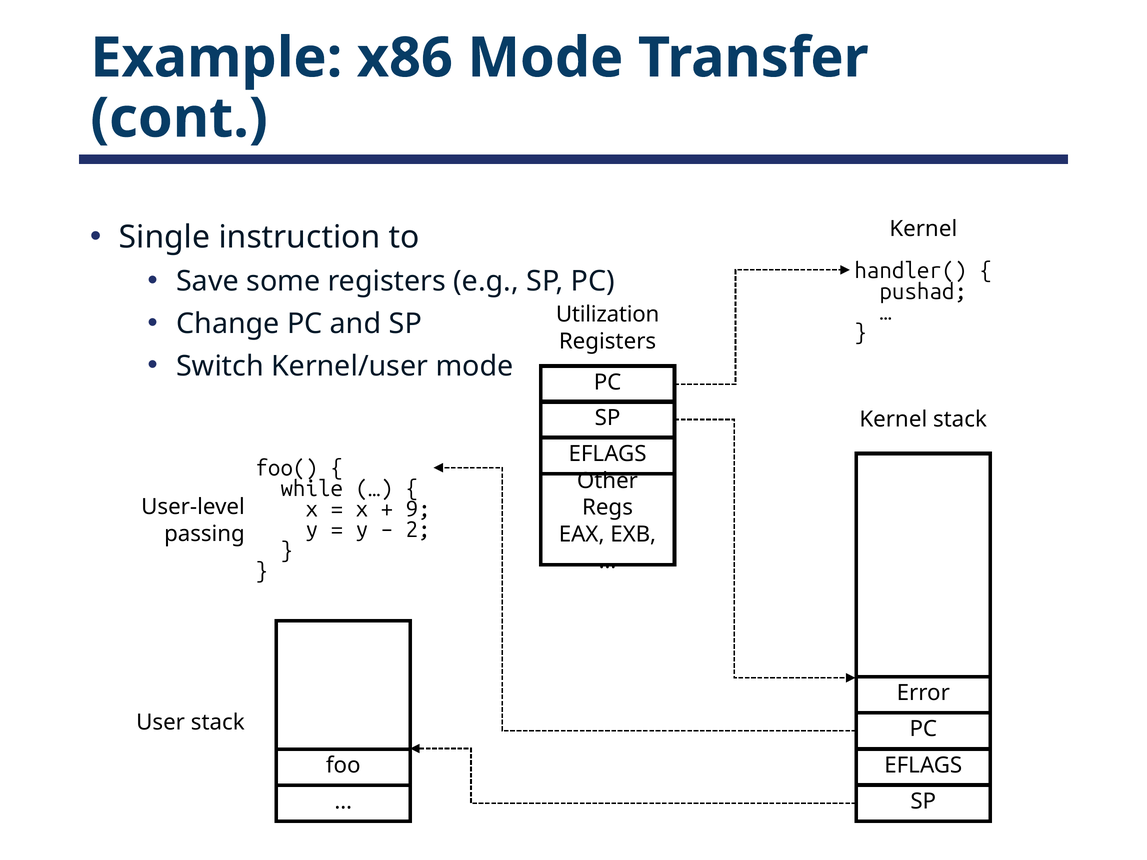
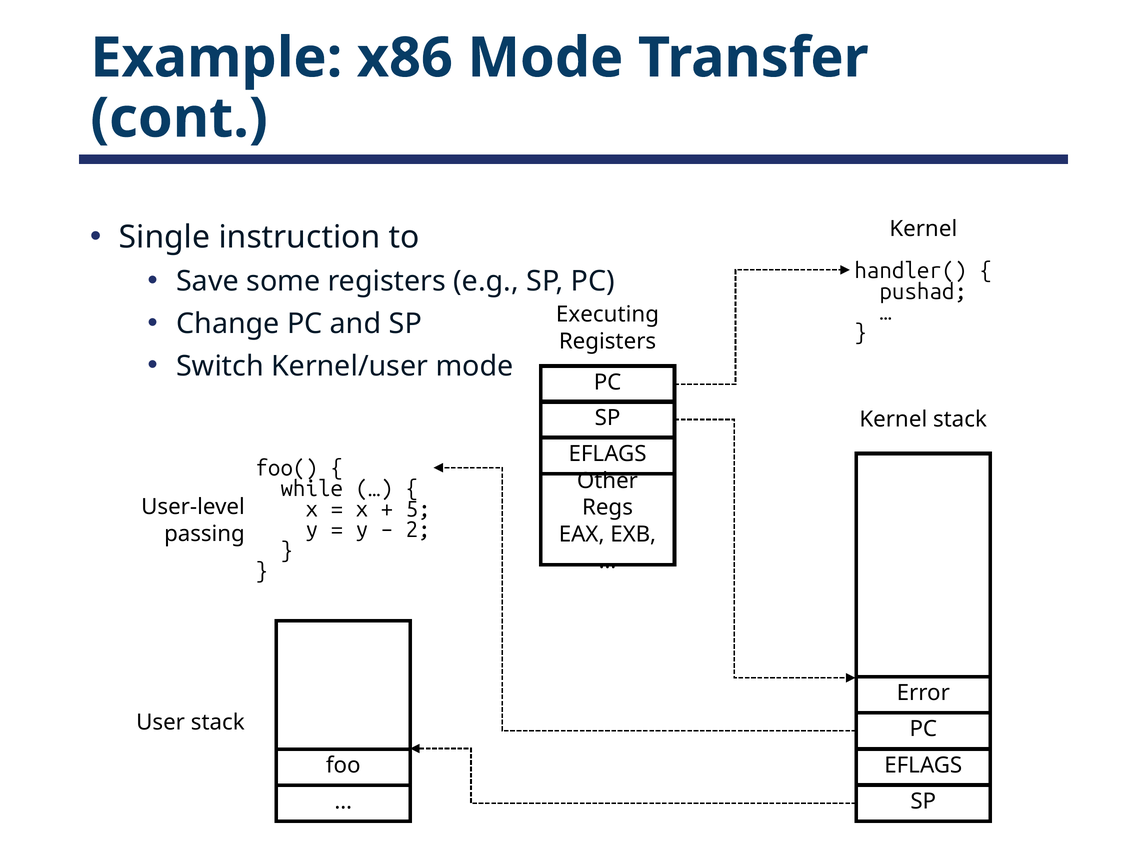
Utilization: Utilization -> Executing
9: 9 -> 5
